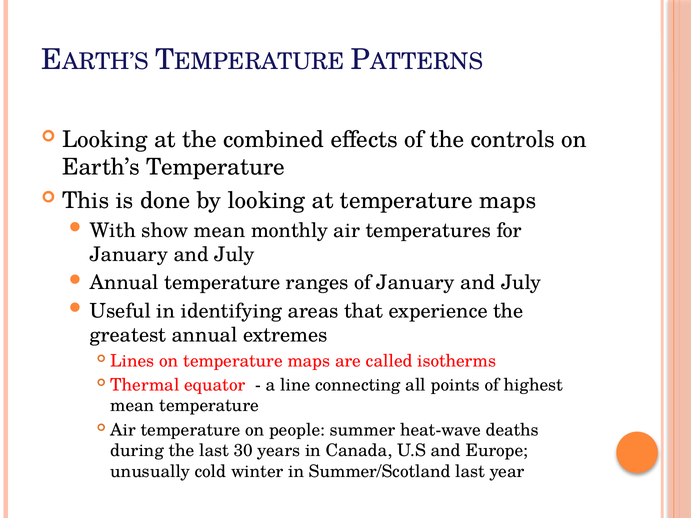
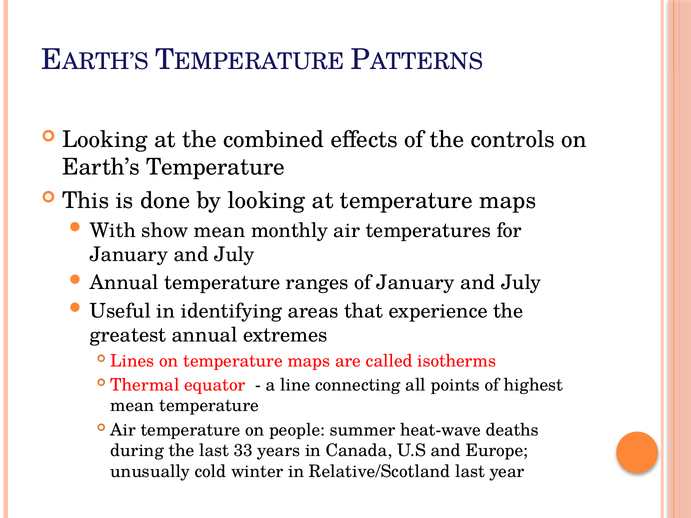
30: 30 -> 33
Summer/Scotland: Summer/Scotland -> Relative/Scotland
